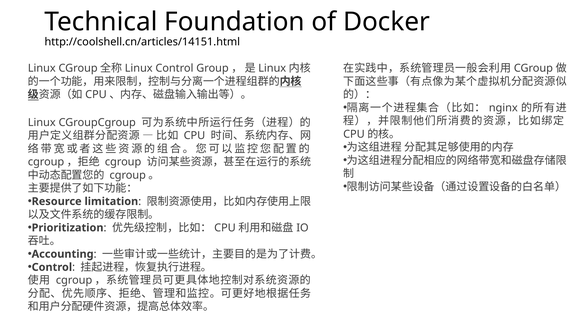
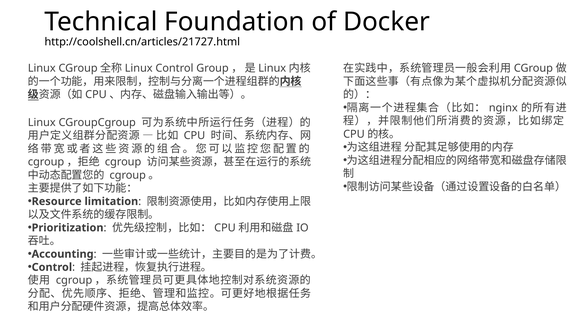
http://coolshell.cn/articles/14151.html: http://coolshell.cn/articles/14151.html -> http://coolshell.cn/articles/21727.html
